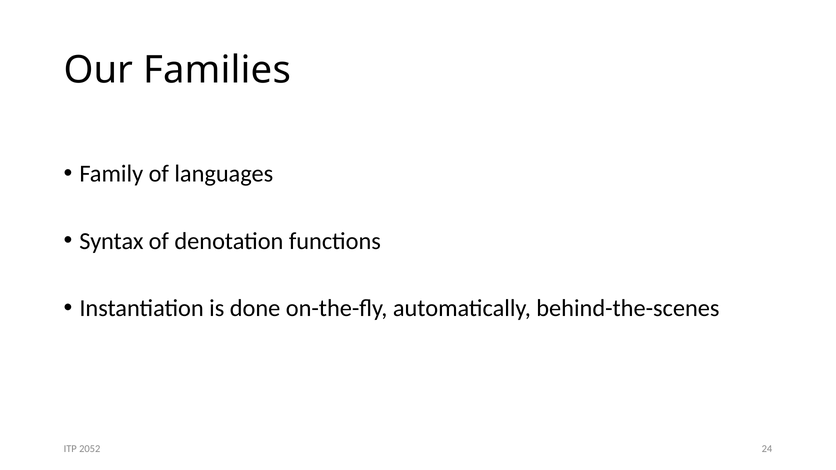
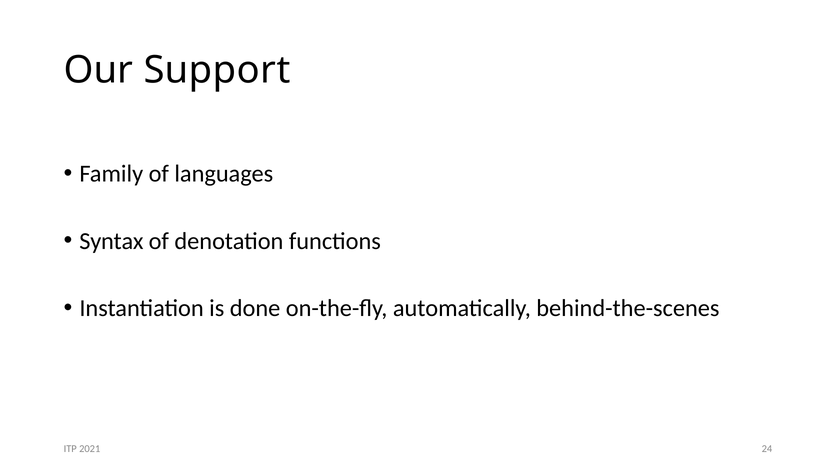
Families: Families -> Support
2052: 2052 -> 2021
